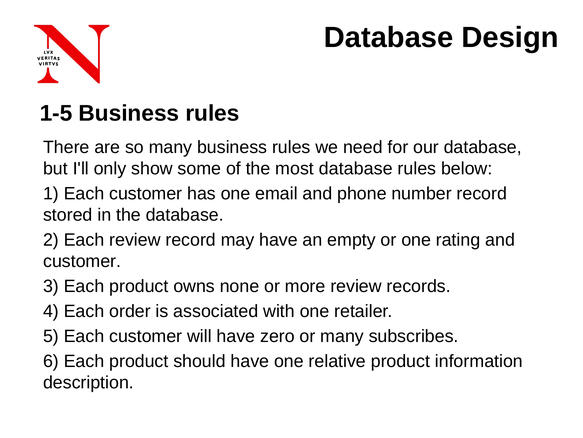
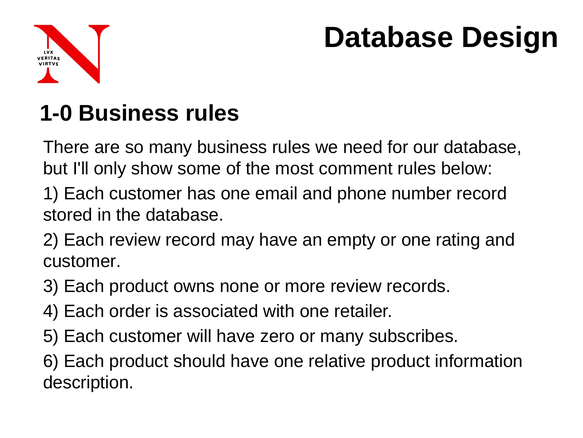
1-5: 1-5 -> 1-0
most database: database -> comment
